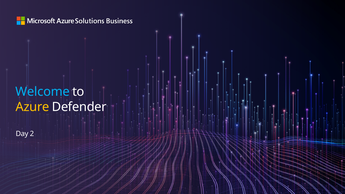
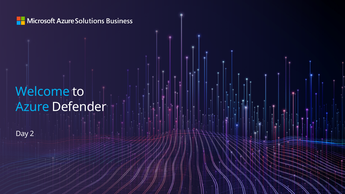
Azure colour: yellow -> light blue
